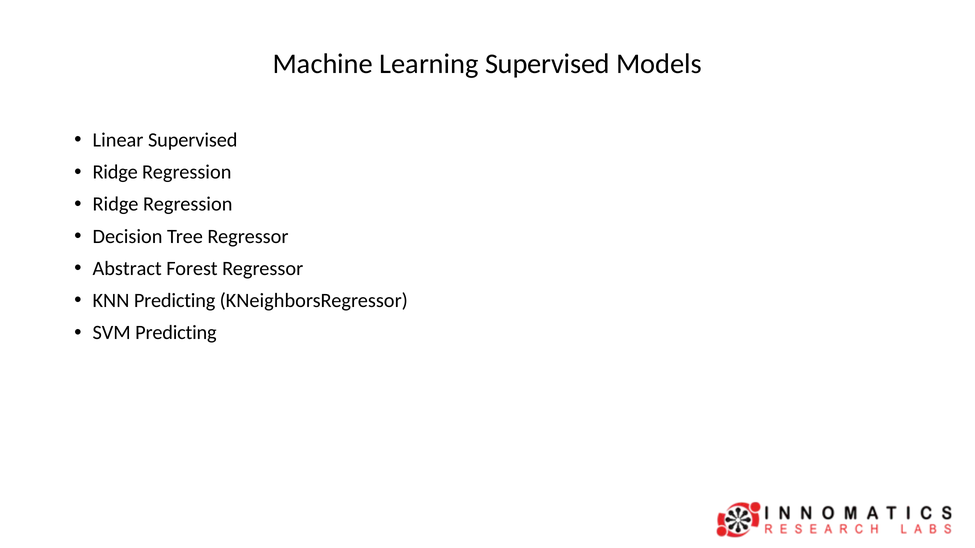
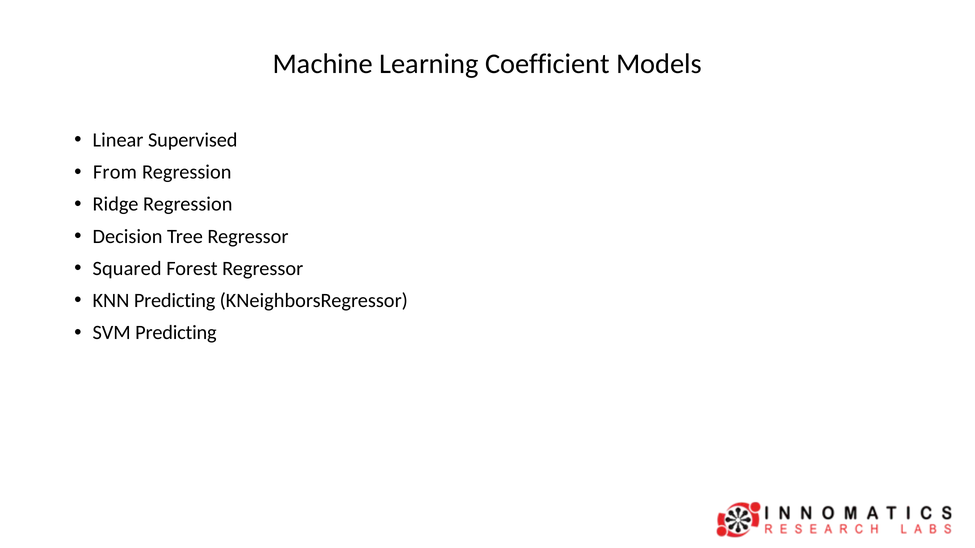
Learning Supervised: Supervised -> Coefficient
Ridge at (115, 172): Ridge -> From
Abstract: Abstract -> Squared
